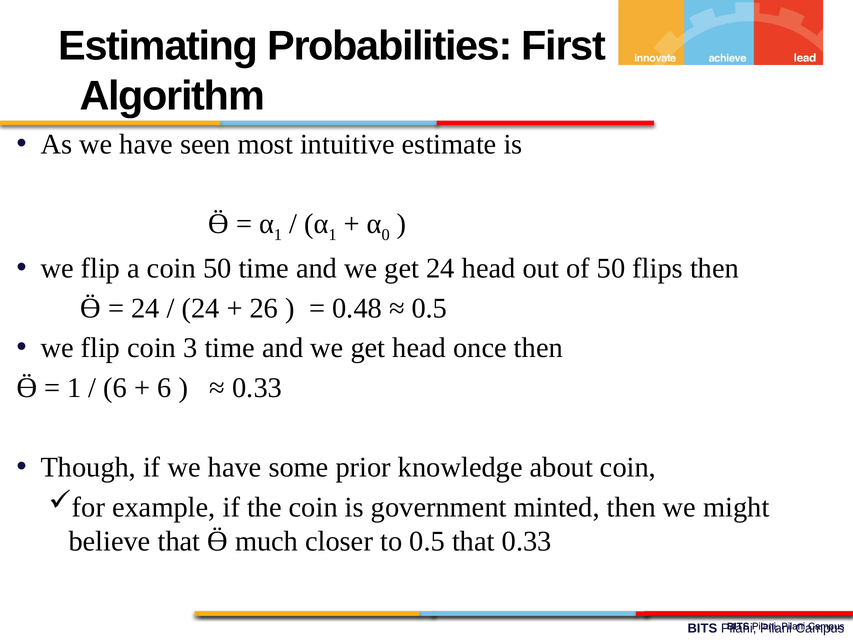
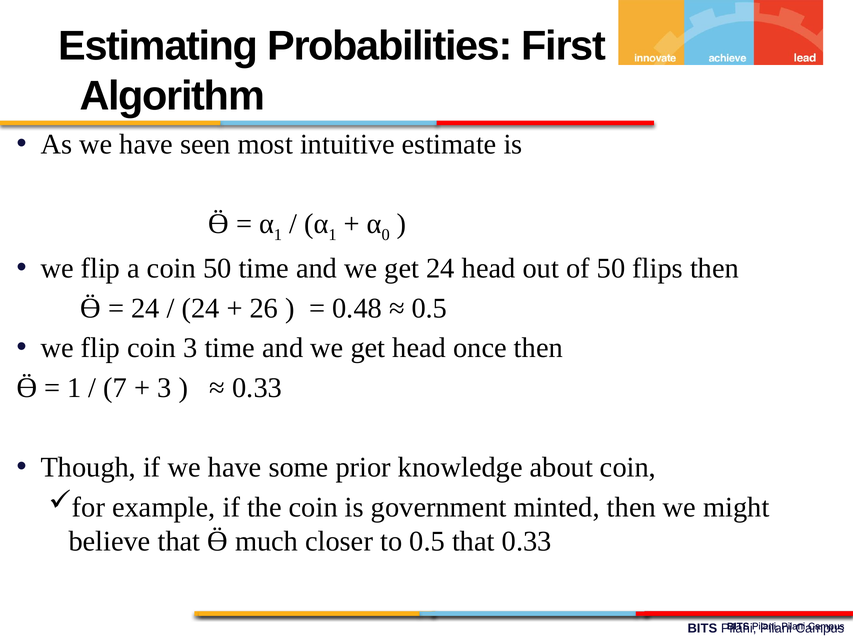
6 at (115, 388): 6 -> 7
6 at (164, 388): 6 -> 3
